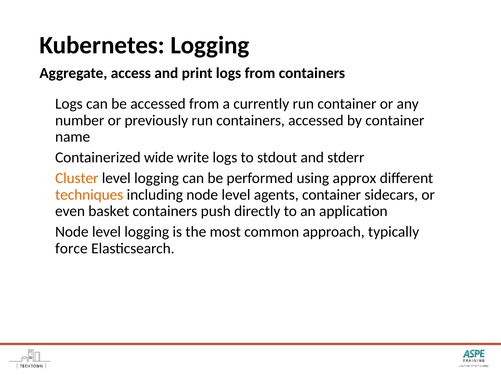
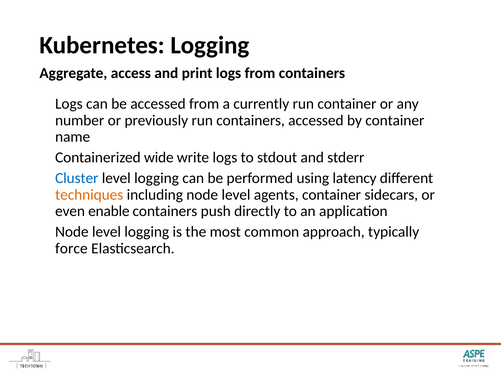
Cluster colour: orange -> blue
approx: approx -> latency
basket: basket -> enable
